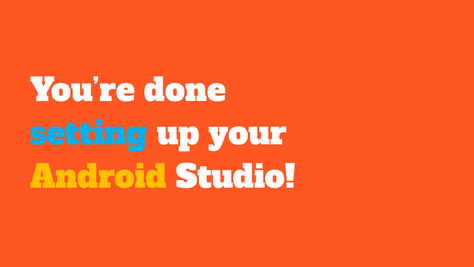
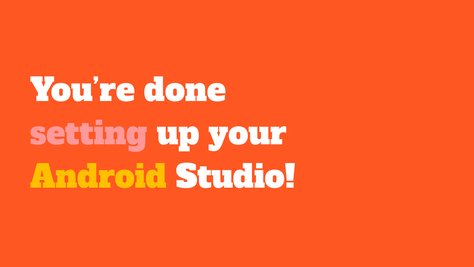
setting colour: light blue -> pink
